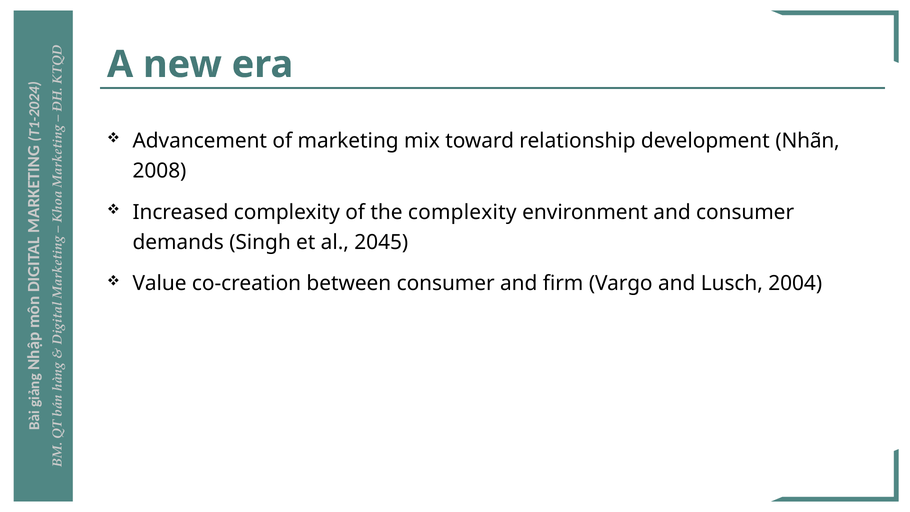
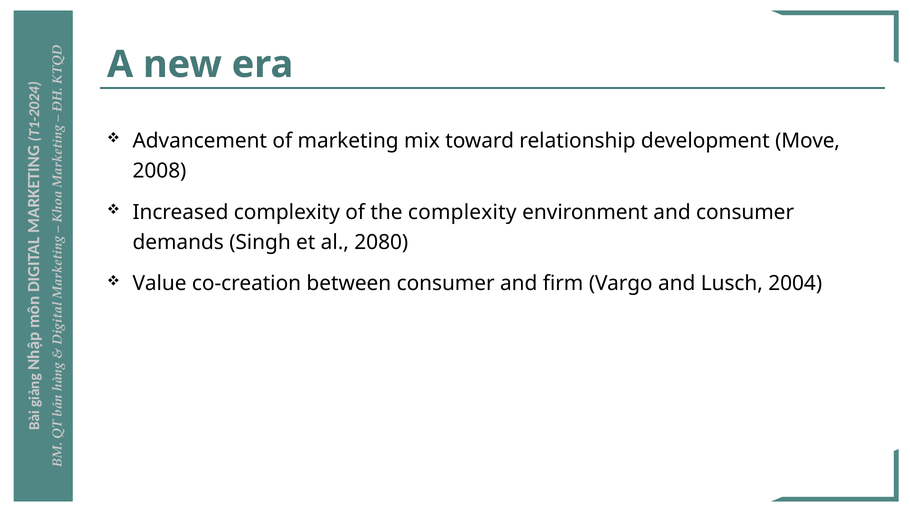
Nhãn: Nhãn -> Move
2045: 2045 -> 2080
